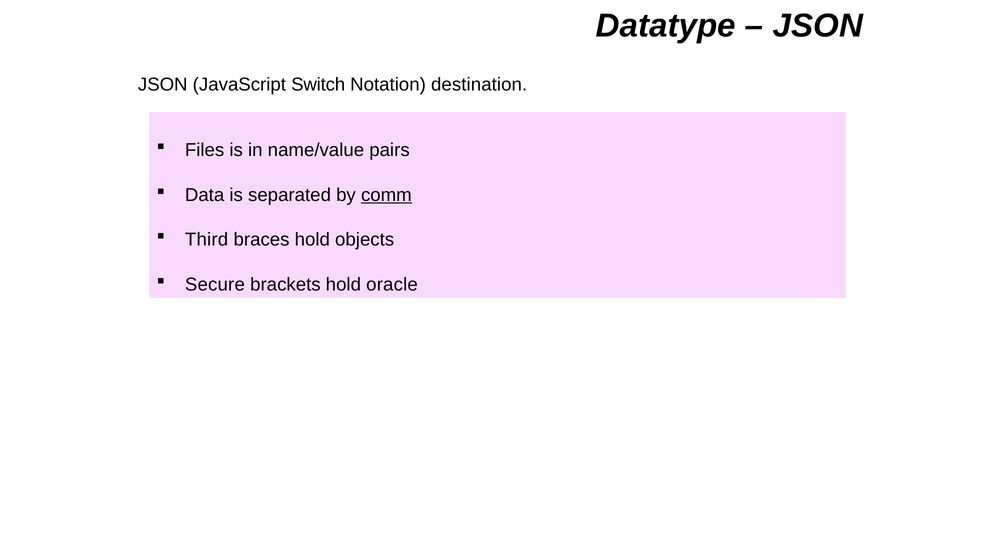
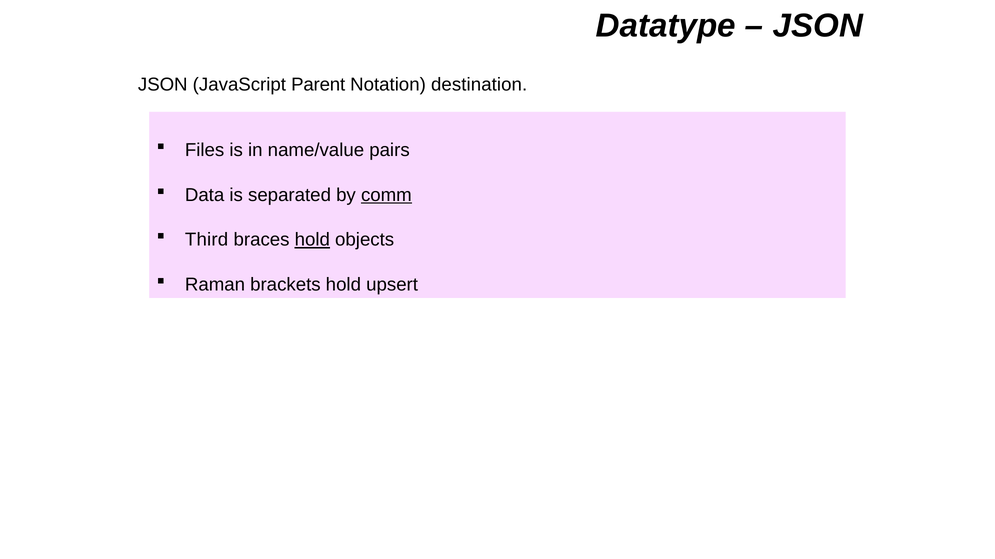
Switch: Switch -> Parent
hold at (312, 240) underline: none -> present
Secure: Secure -> Raman
oracle: oracle -> upsert
